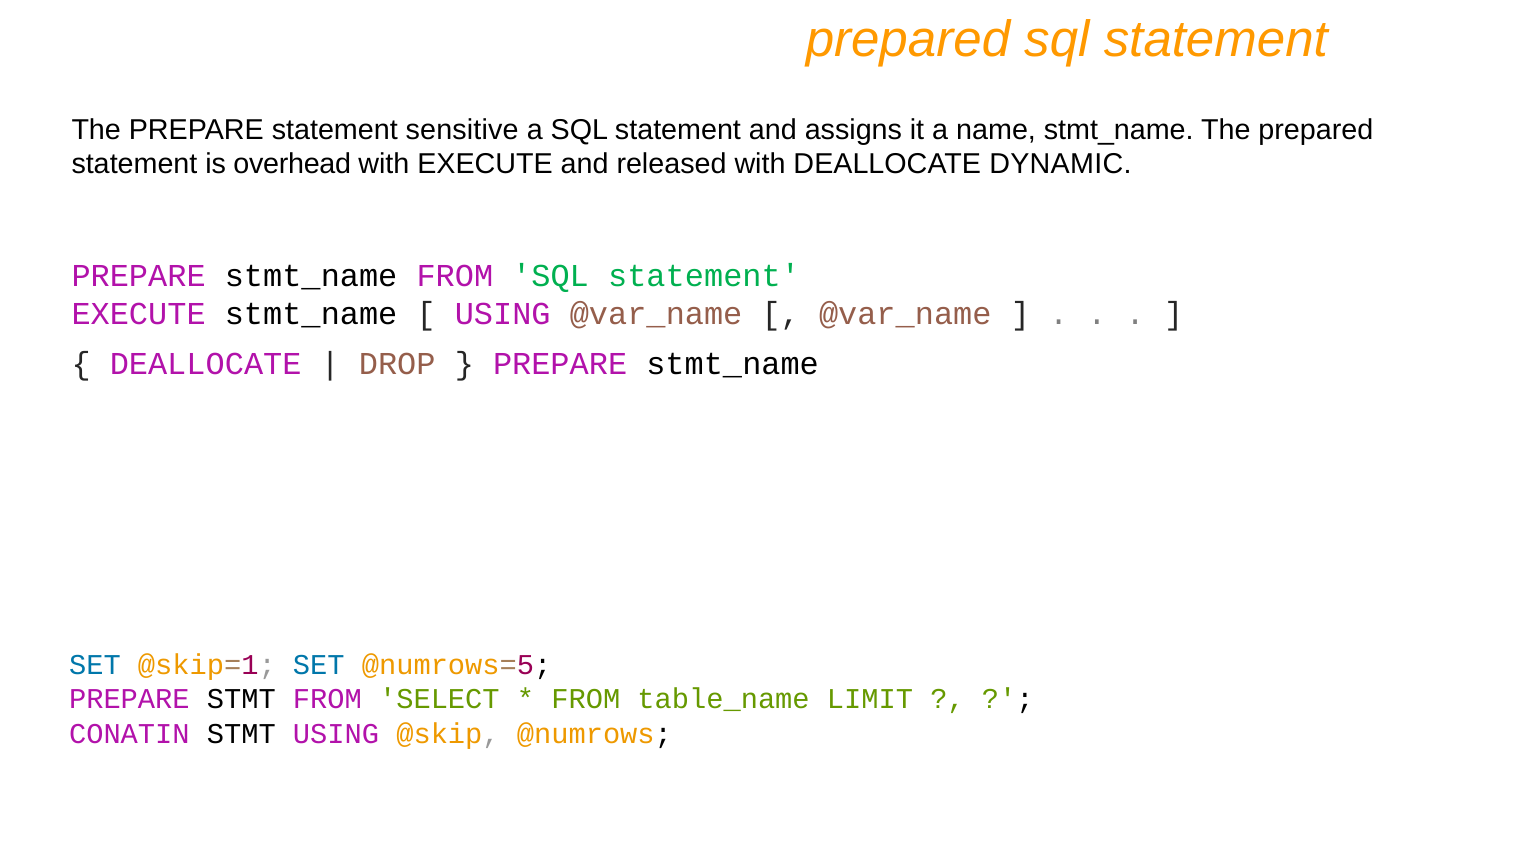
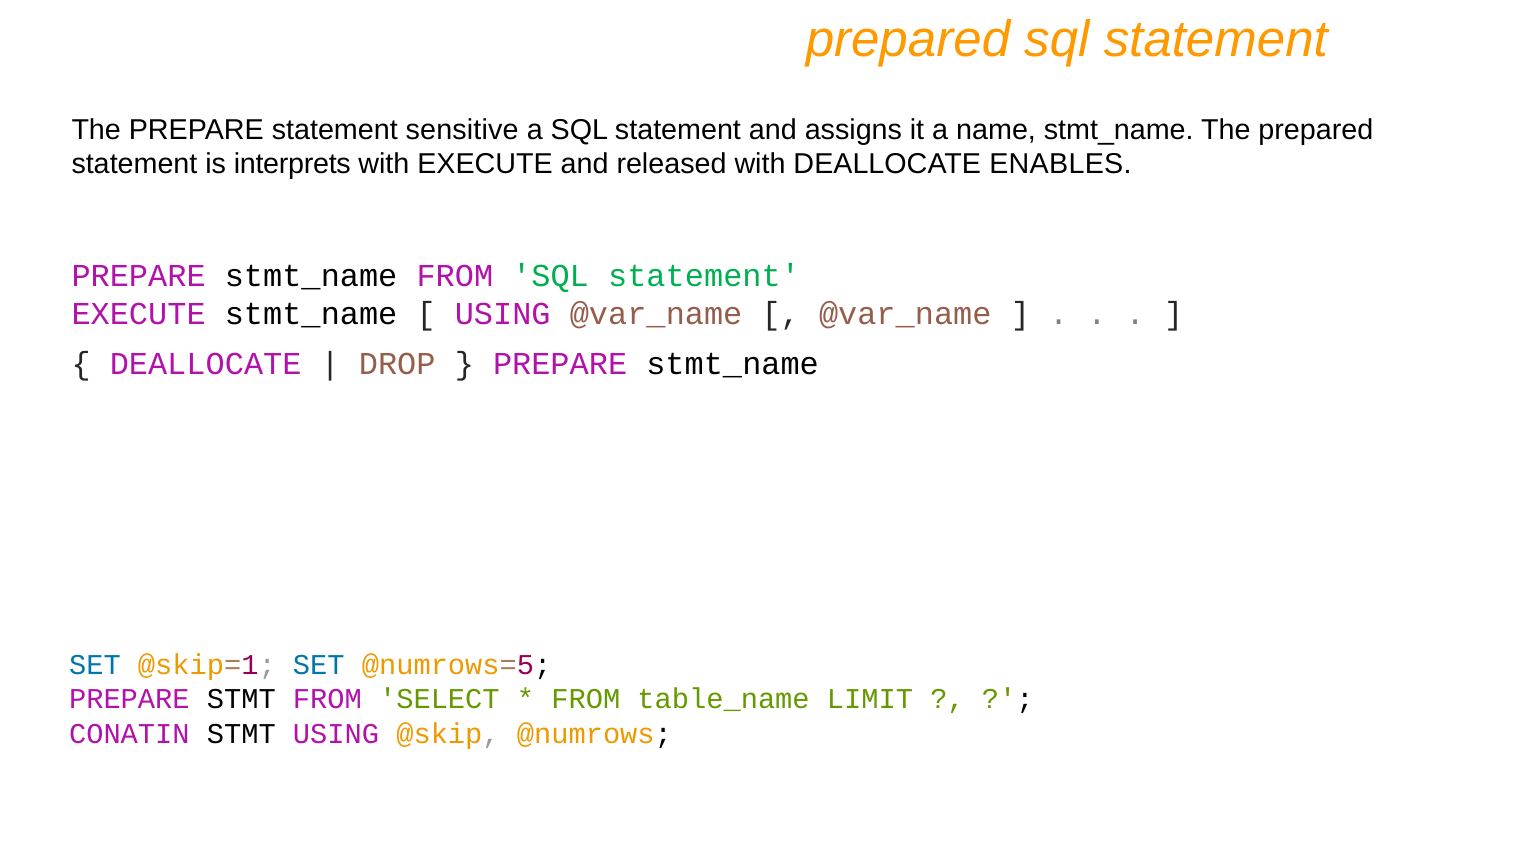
overhead: overhead -> interprets
DYNAMIC: DYNAMIC -> ENABLES
